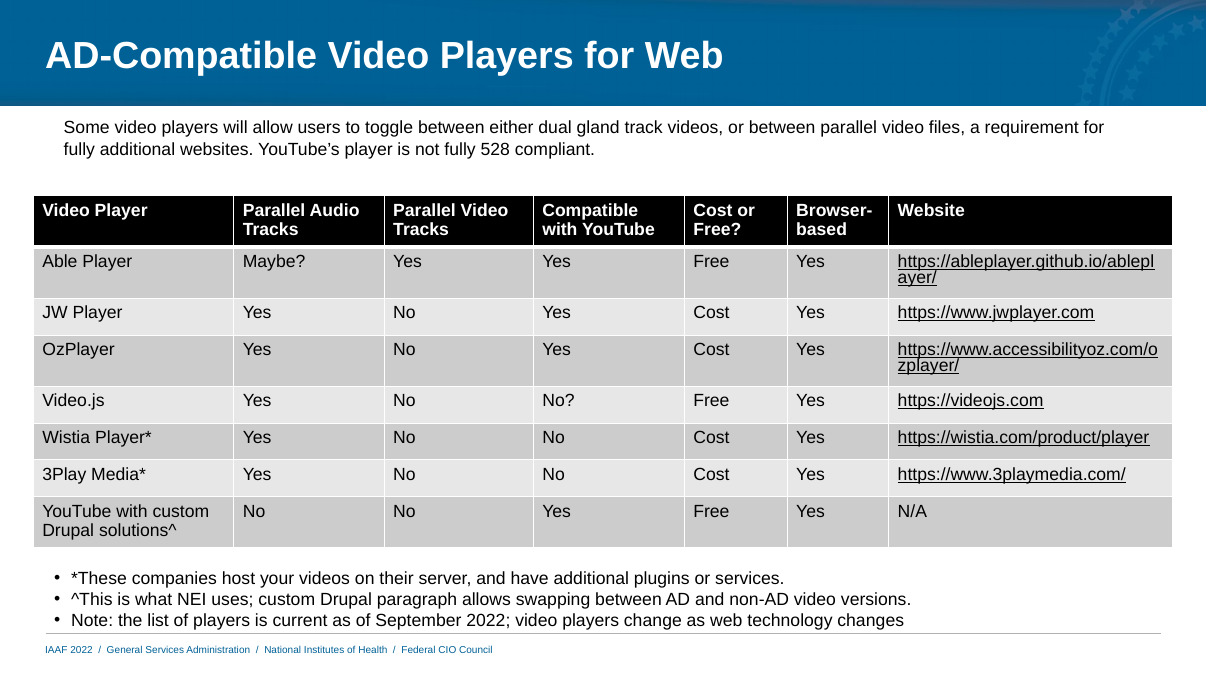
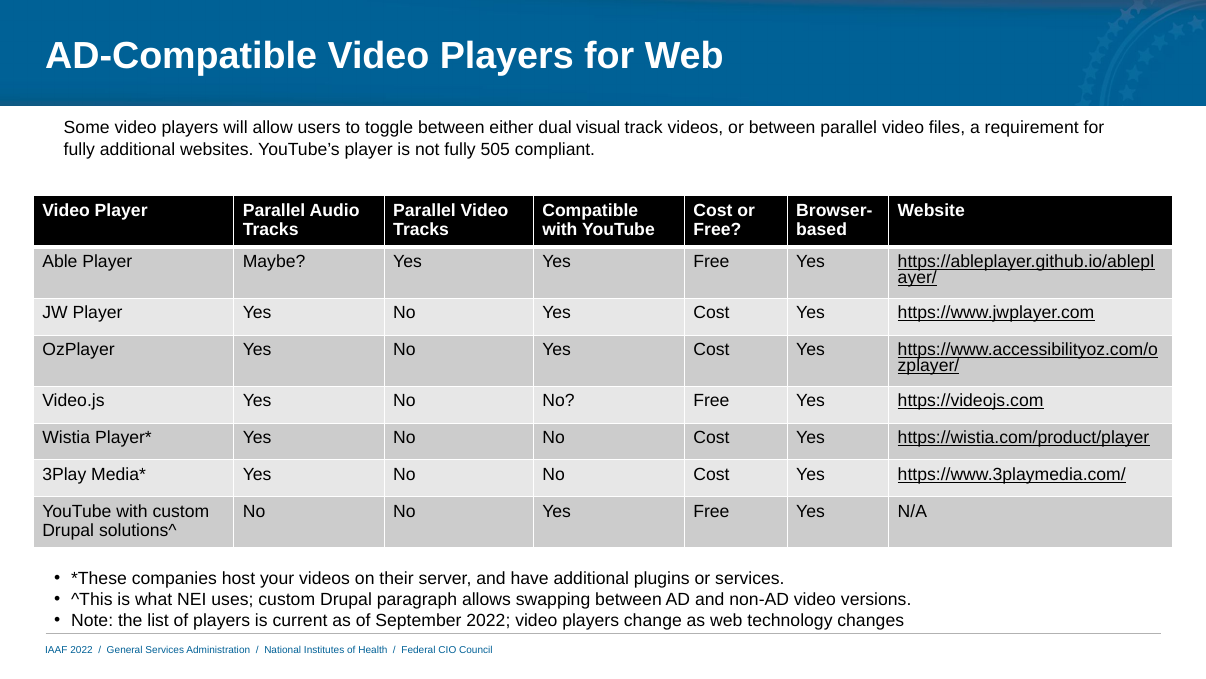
gland: gland -> visual
528: 528 -> 505
